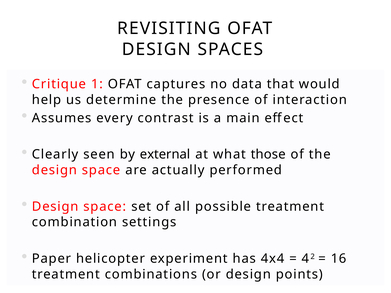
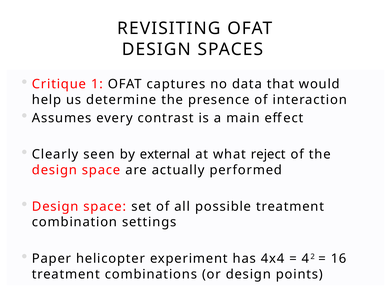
those: those -> reject
